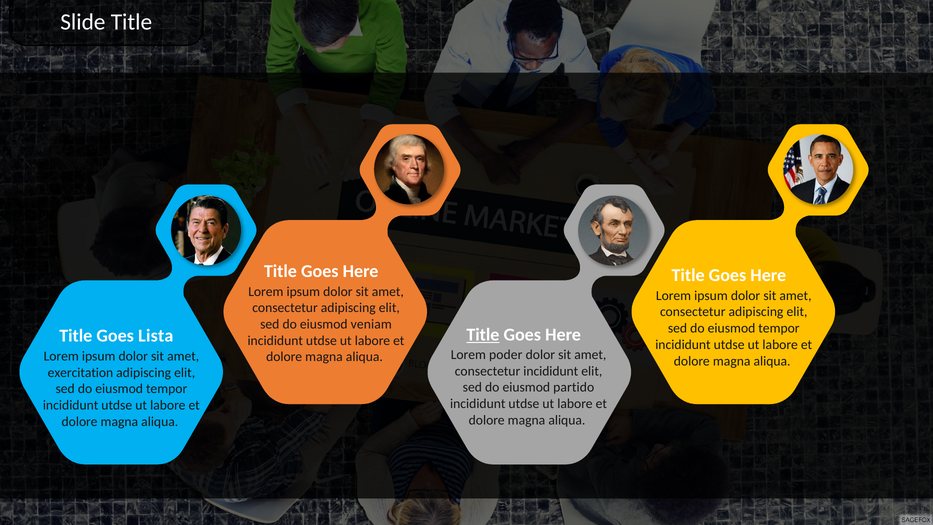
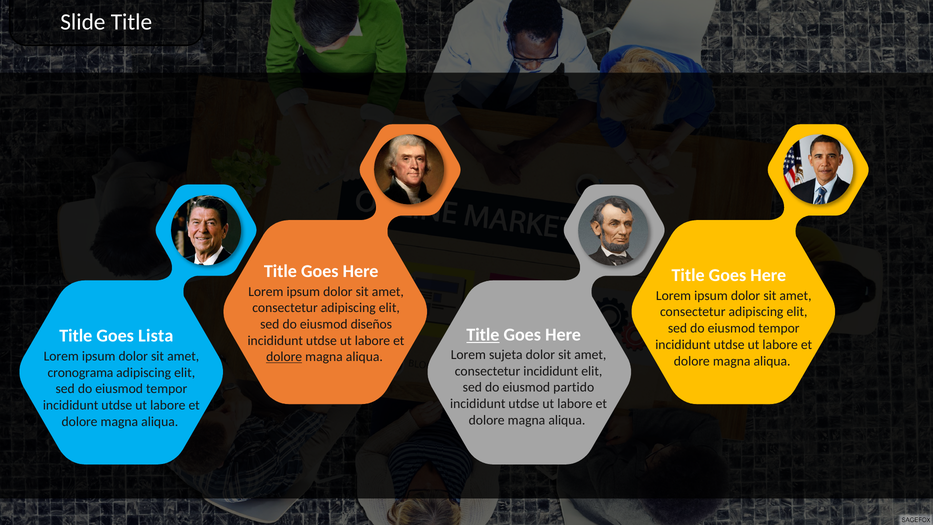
veniam: veniam -> diseños
poder: poder -> sujeta
dolore at (284, 357) underline: none -> present
exercitation: exercitation -> cronograma
